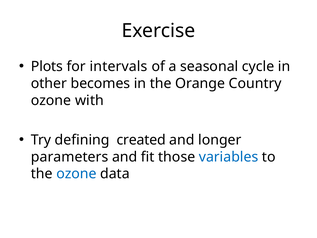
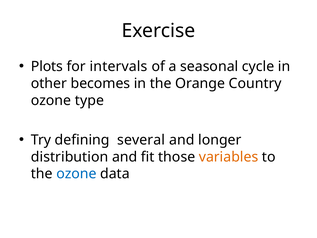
with: with -> type
created: created -> several
parameters: parameters -> distribution
variables colour: blue -> orange
